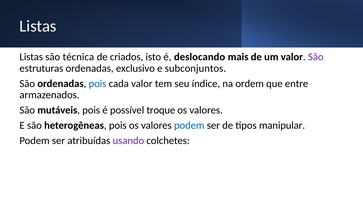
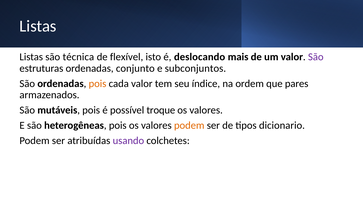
criados: criados -> flexível
exclusivo: exclusivo -> conjunto
pois at (98, 84) colour: blue -> orange
entre: entre -> pares
podem at (189, 125) colour: blue -> orange
manipular: manipular -> dicionario
